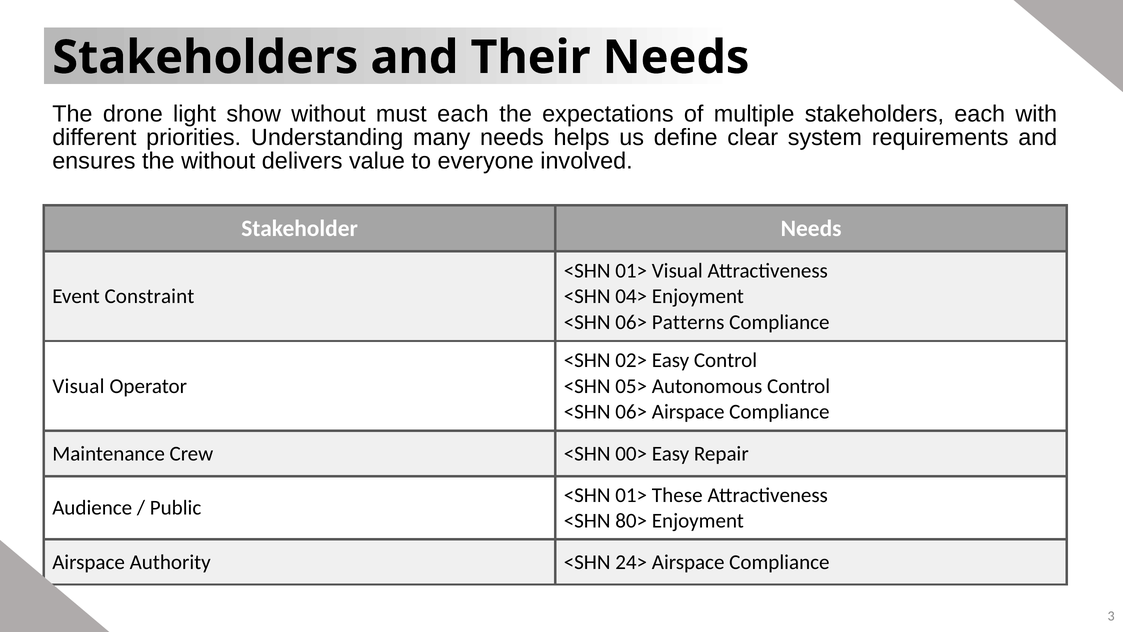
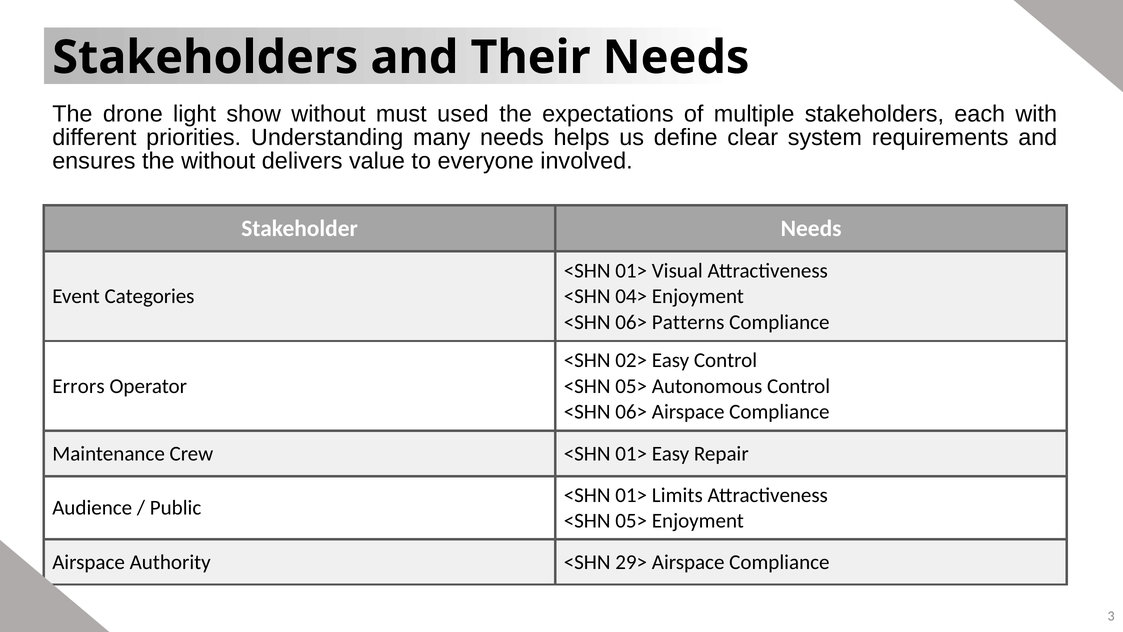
must each: each -> used
Constraint: Constraint -> Categories
Visual at (78, 386): Visual -> Errors
Crew <SHN 00>: 00> -> 01>
These: These -> Limits
80> at (631, 521): 80> -> 05>
24>: 24> -> 29>
